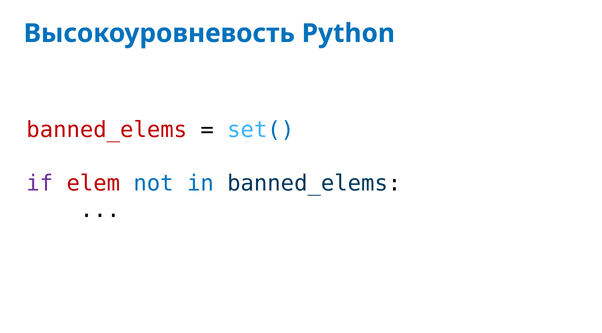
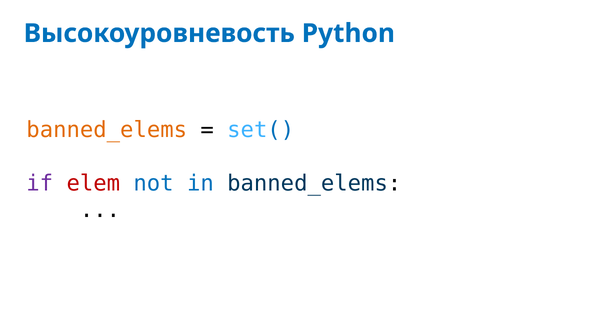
banned_elems at (107, 130) colour: red -> orange
